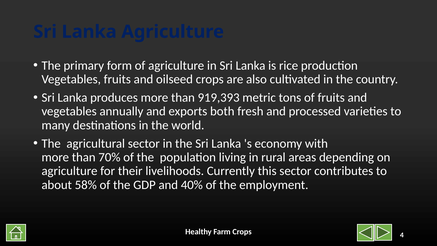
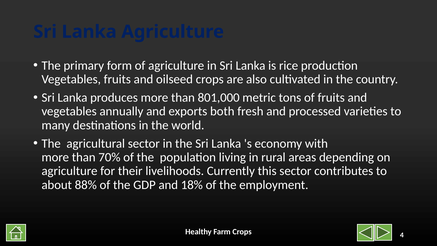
919,393: 919,393 -> 801,000
58%: 58% -> 88%
40%: 40% -> 18%
